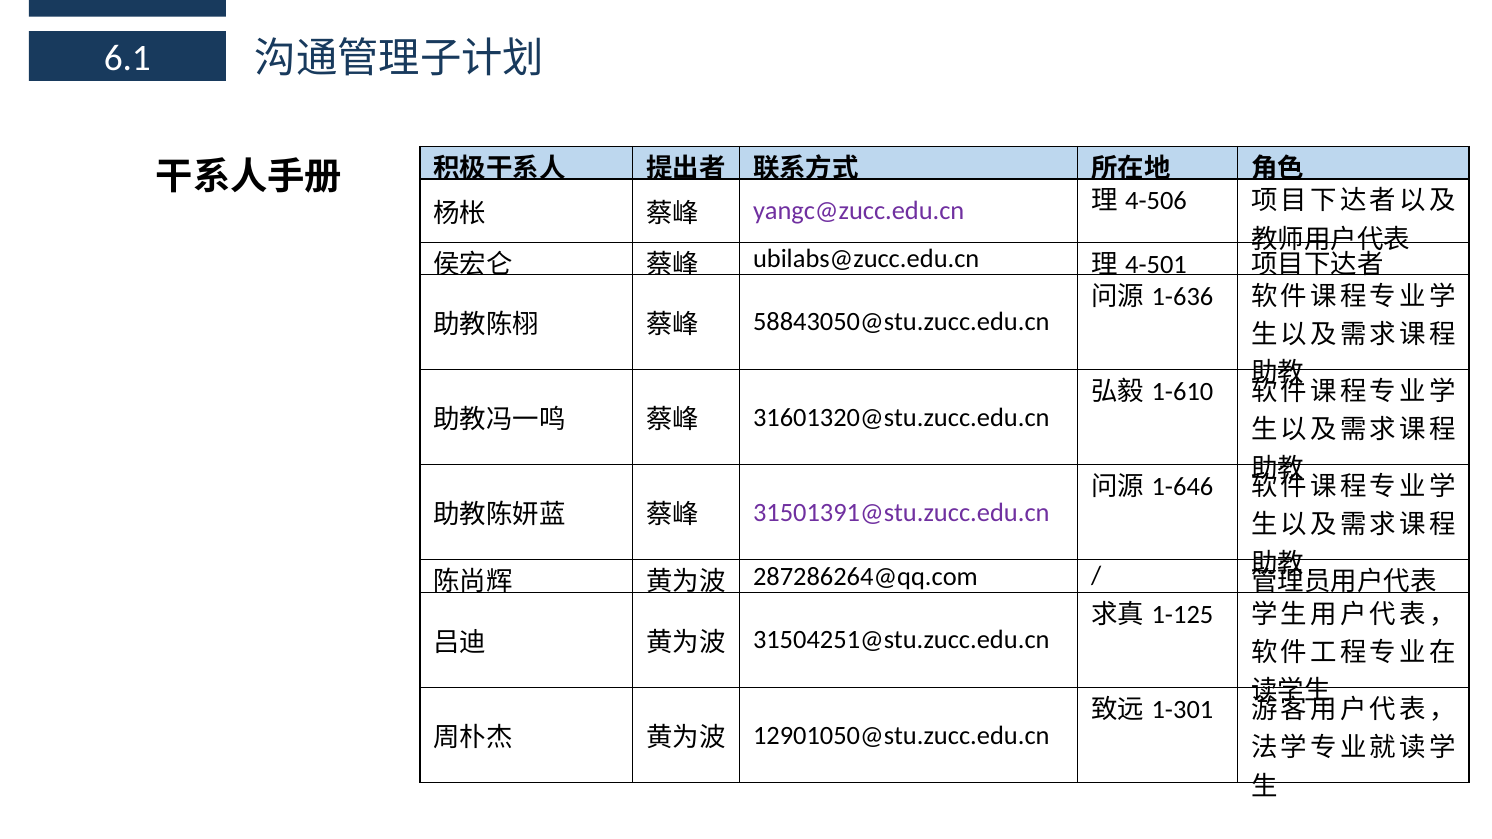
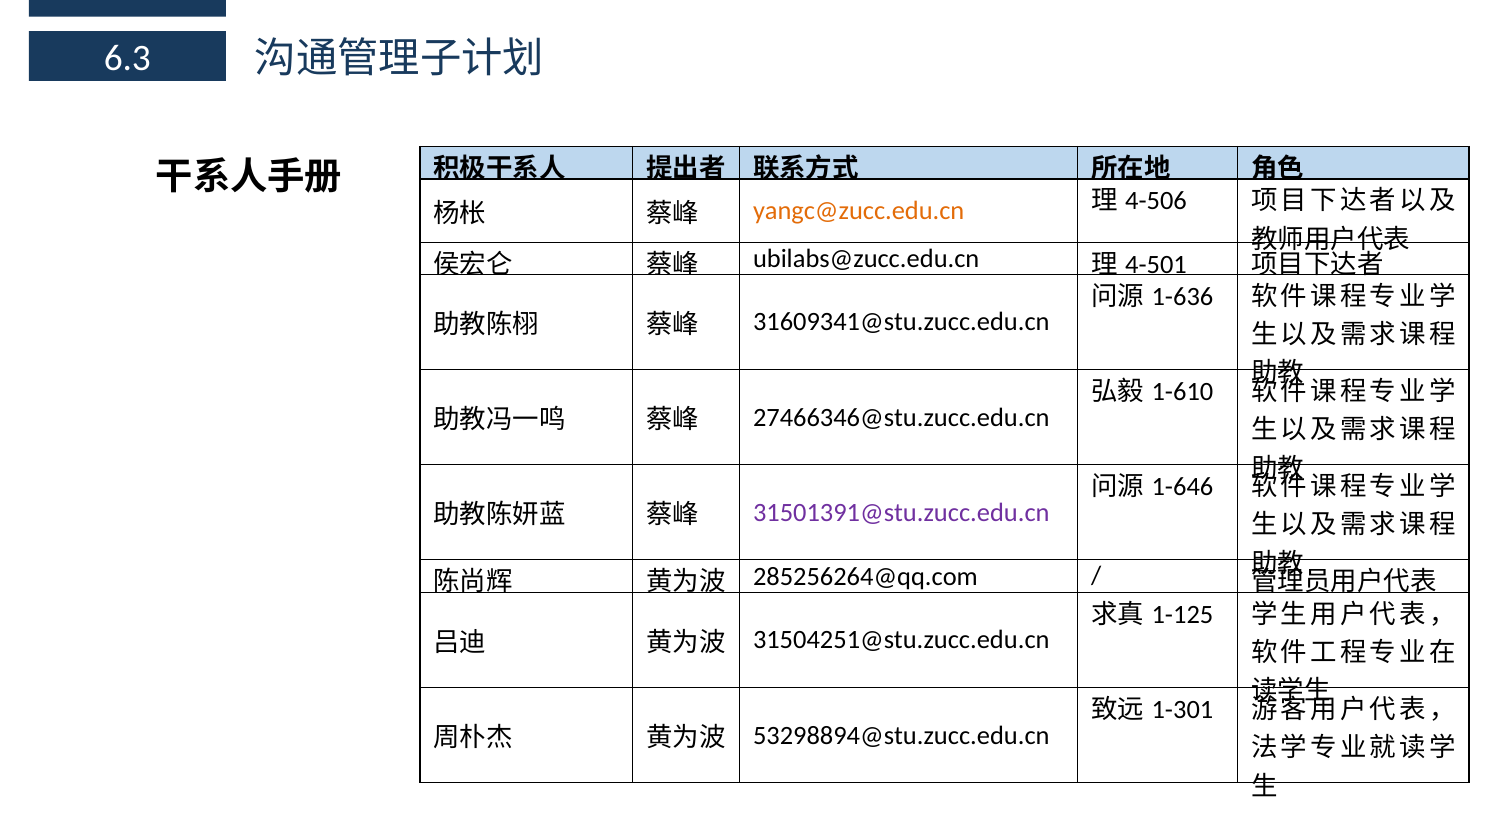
6.1: 6.1 -> 6.3
yangc@zucc.edu.cn colour: purple -> orange
58843050@stu.zucc.edu.cn: 58843050@stu.zucc.edu.cn -> 31609341@stu.zucc.edu.cn
31601320@stu.zucc.edu.cn: 31601320@stu.zucc.edu.cn -> 27466346@stu.zucc.edu.cn
287286264@qq.com: 287286264@qq.com -> 285256264@qq.com
12901050@stu.zucc.edu.cn: 12901050@stu.zucc.edu.cn -> 53298894@stu.zucc.edu.cn
